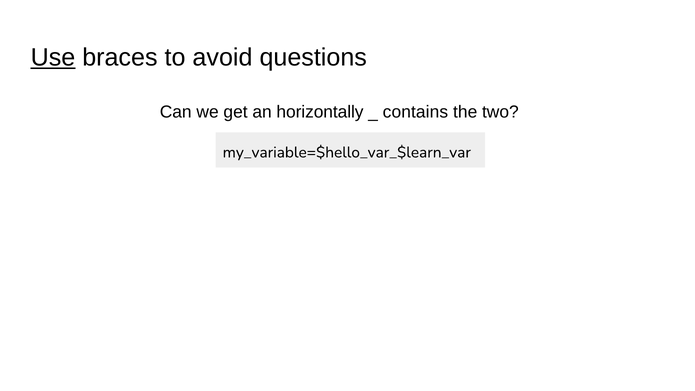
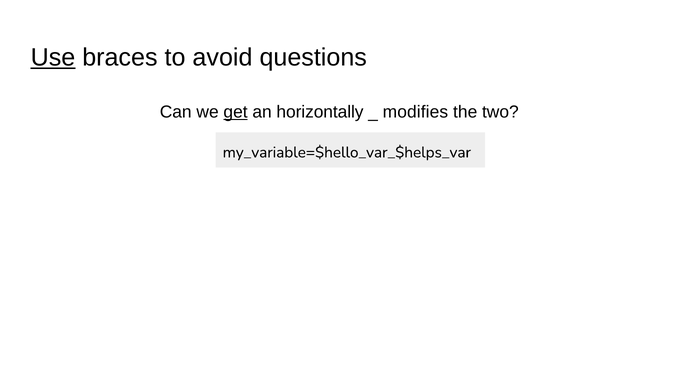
get underline: none -> present
contains: contains -> modifies
my_variable=$hello_var_$learn_var: my_variable=$hello_var_$learn_var -> my_variable=$hello_var_$helps_var
